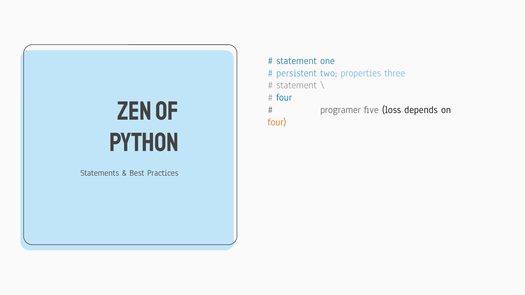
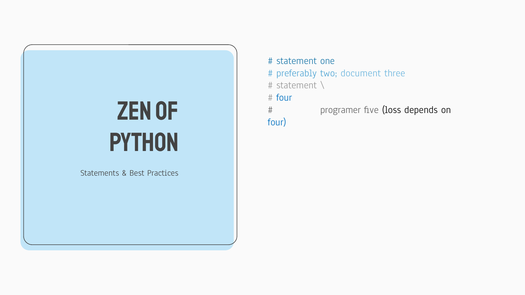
persistent: persistent -> preferably
properties: properties -> document
four at (277, 122) colour: orange -> blue
